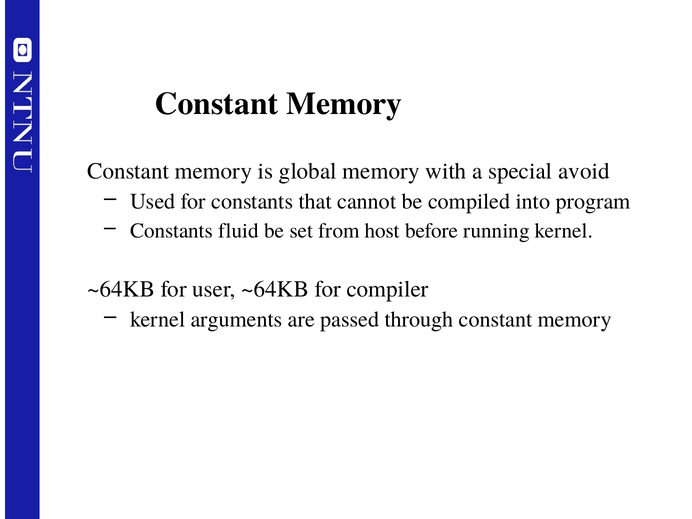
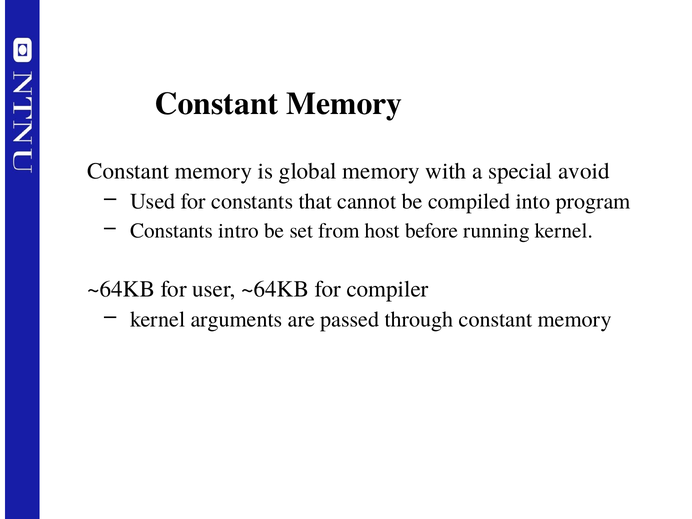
fluid: fluid -> intro
